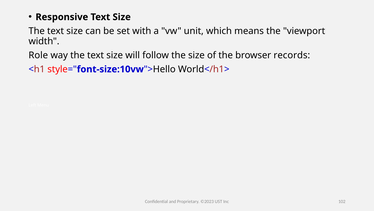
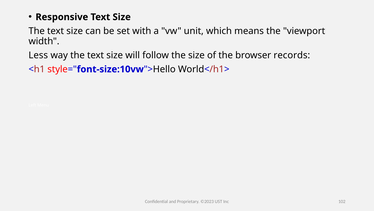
Role: Role -> Less
